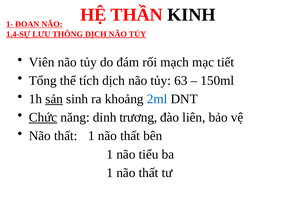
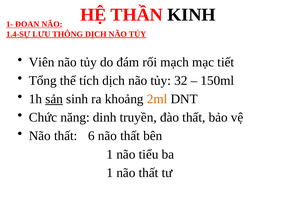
63: 63 -> 32
2ml colour: blue -> orange
Chức underline: present -> none
trương: trương -> truyền
đào liên: liên -> thất
thất 1: 1 -> 6
